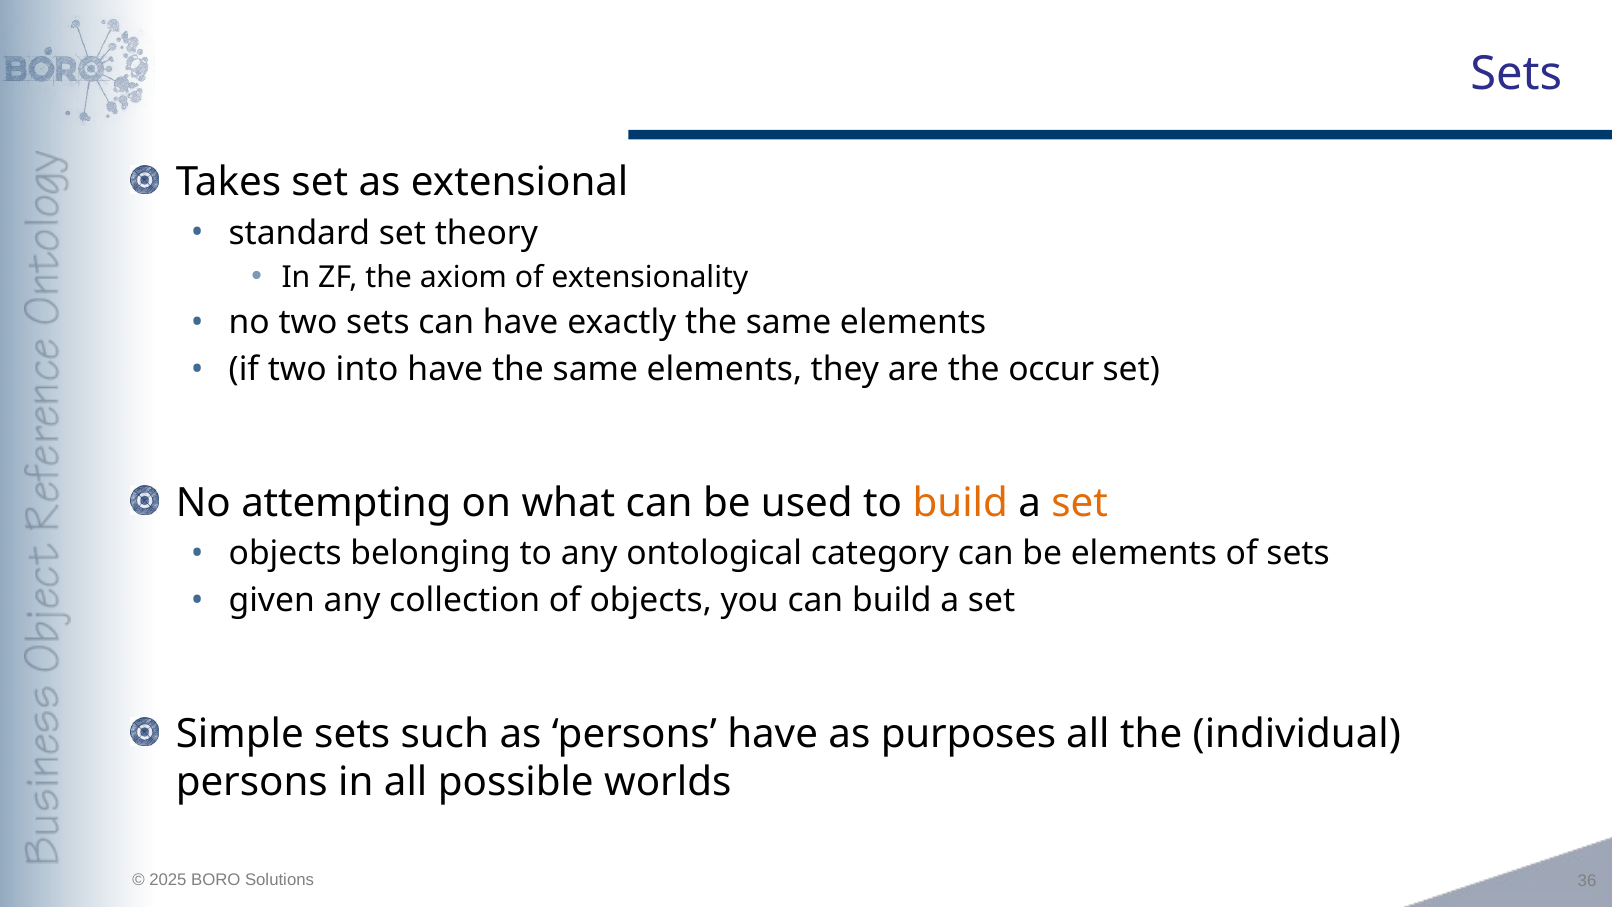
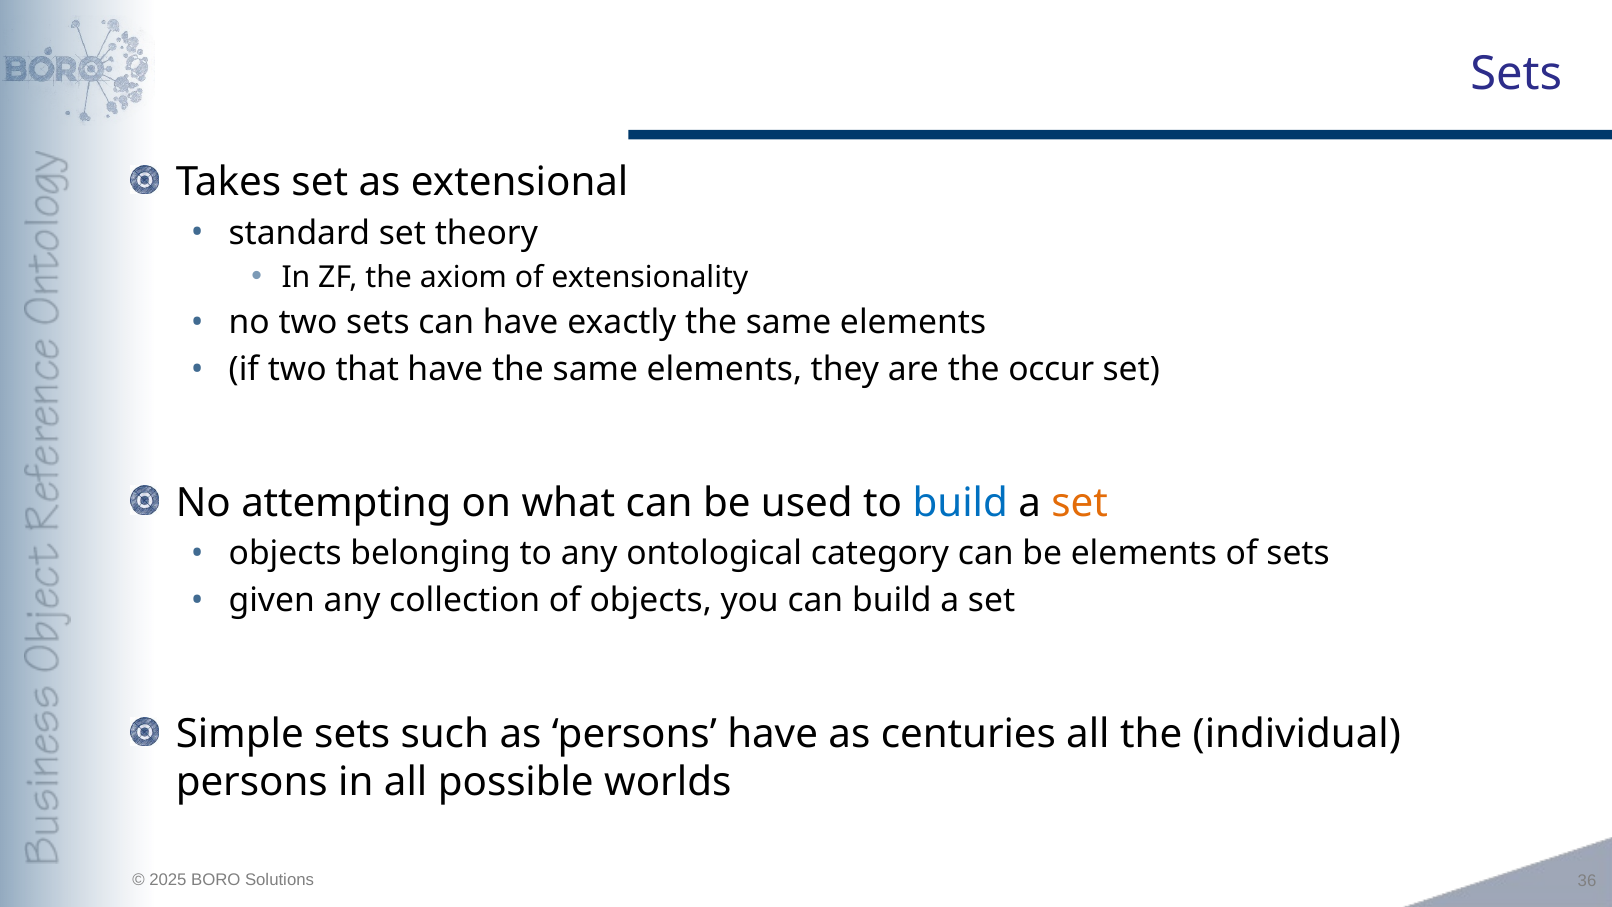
into: into -> that
build at (960, 503) colour: orange -> blue
purposes: purposes -> centuries
